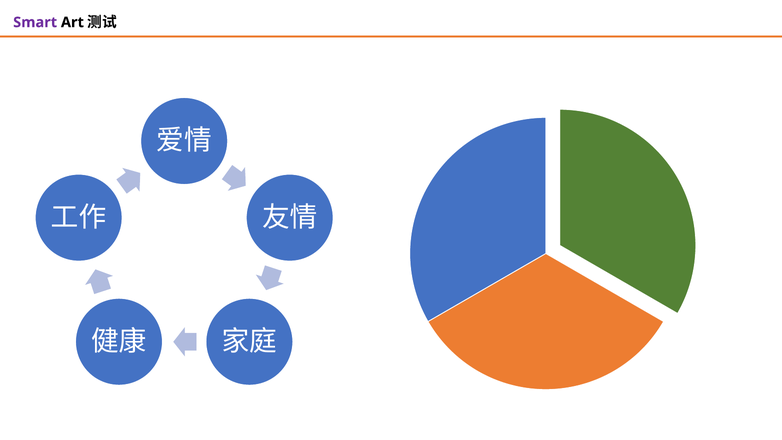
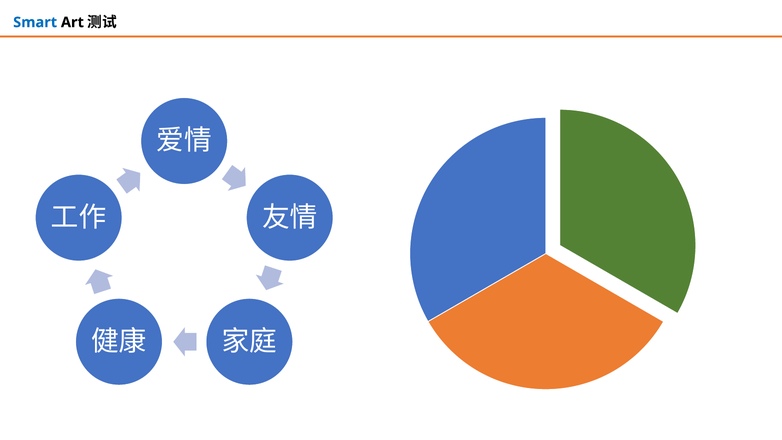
Smart colour: purple -> blue
